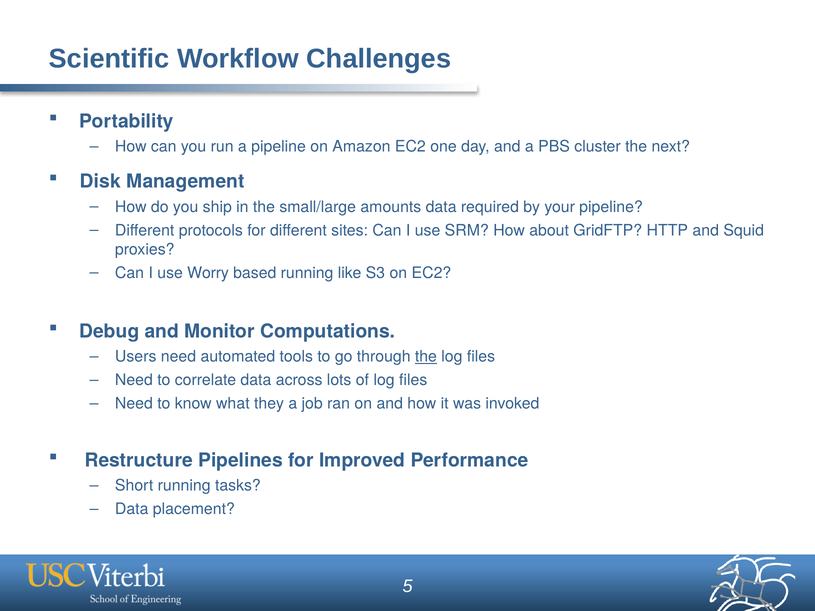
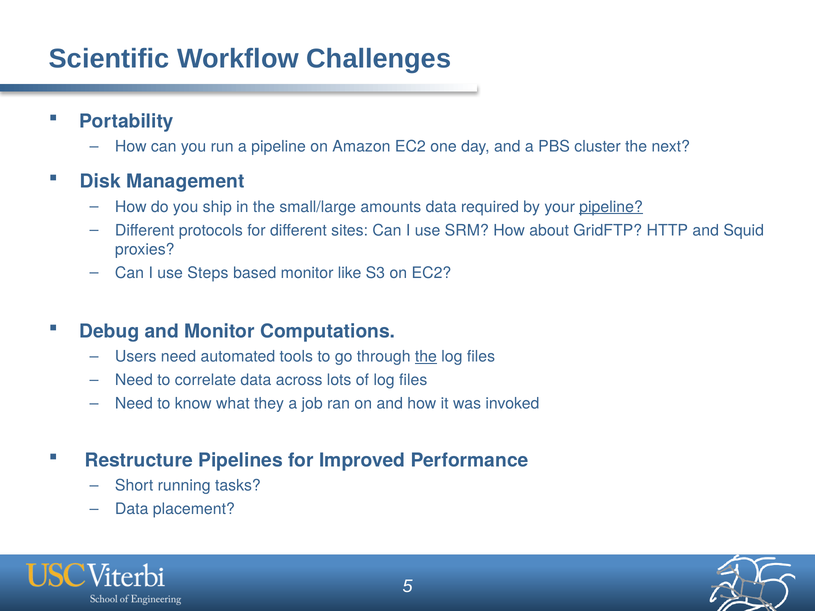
pipeline at (611, 207) underline: none -> present
Worry: Worry -> Steps
based running: running -> monitor
